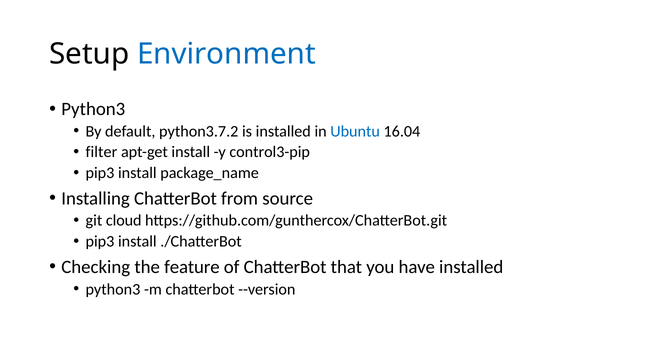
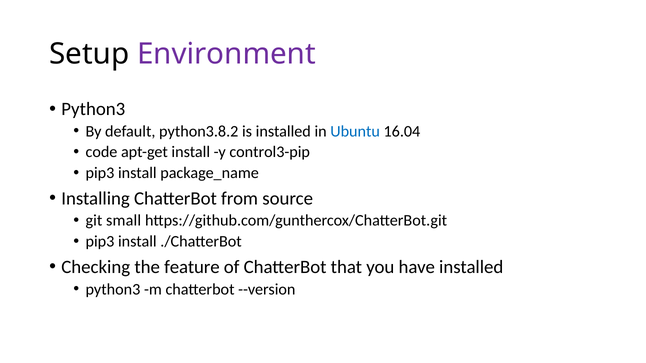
Environment colour: blue -> purple
python3.7.2: python3.7.2 -> python3.8.2
filter: filter -> code
cloud: cloud -> small
